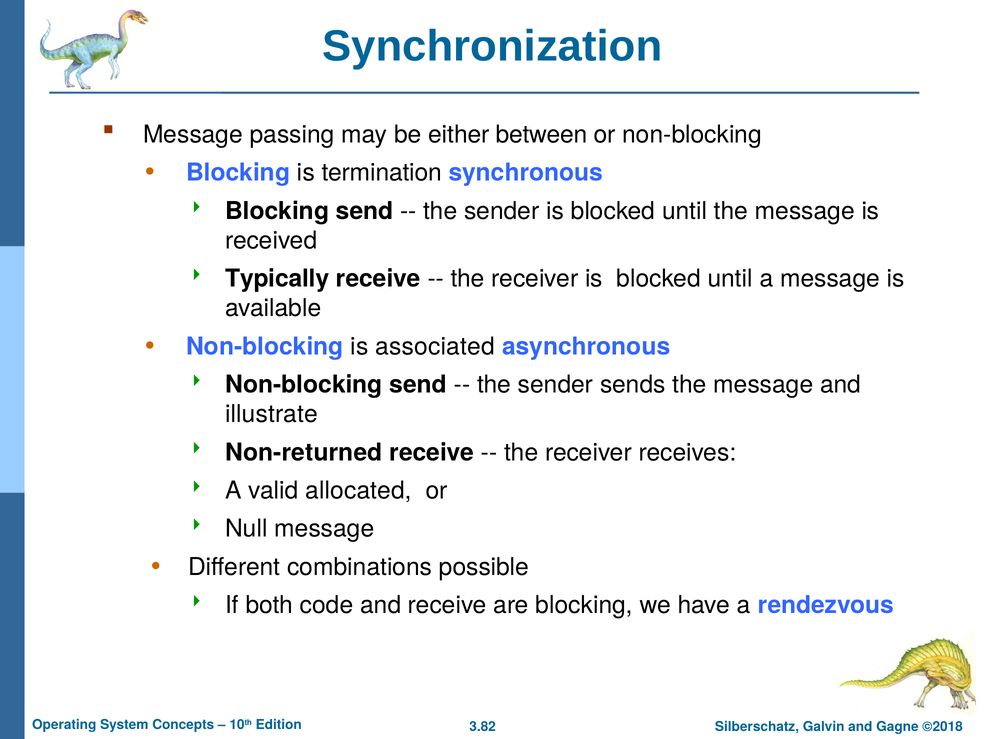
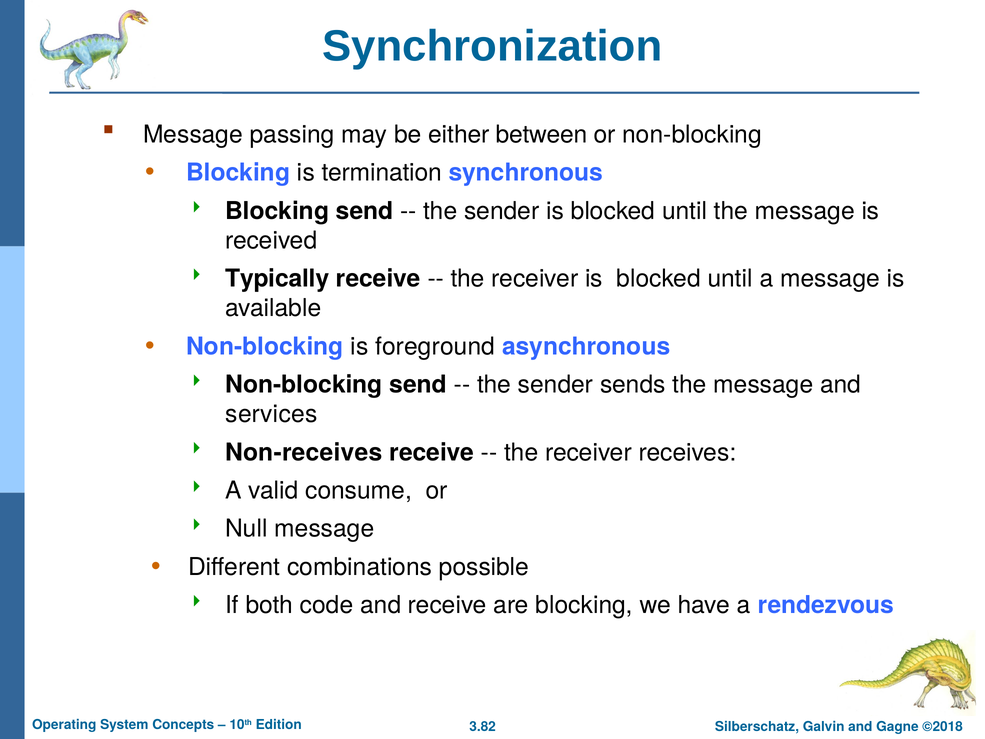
associated: associated -> foreground
illustrate: illustrate -> services
Non-returned: Non-returned -> Non-receives
allocated: allocated -> consume
